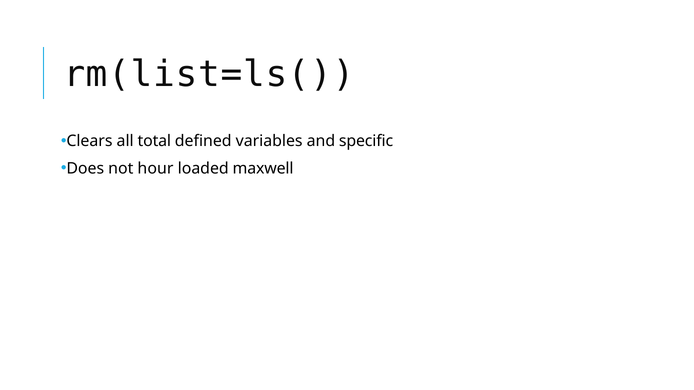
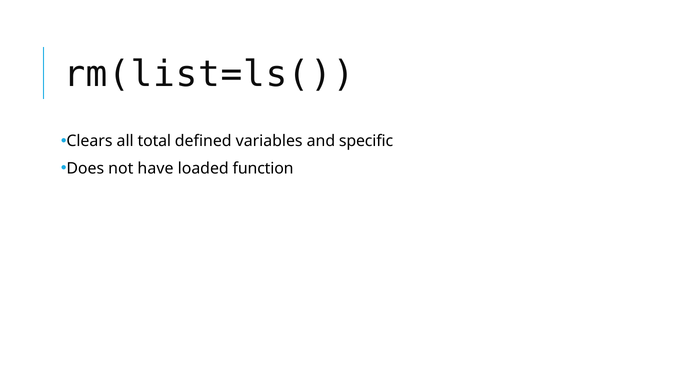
hour: hour -> have
maxwell: maxwell -> function
